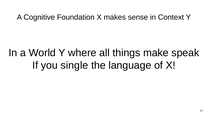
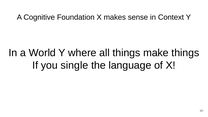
make speak: speak -> things
